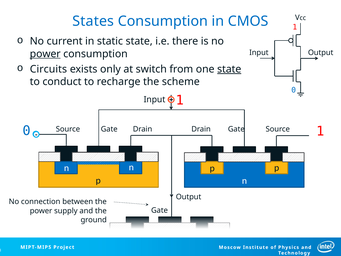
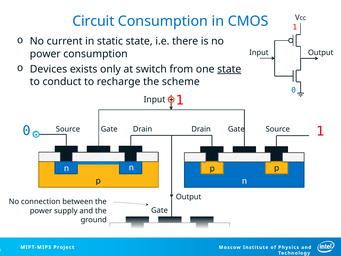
States: States -> Circuit
power at (45, 54) underline: present -> none
Circuits: Circuits -> Devices
